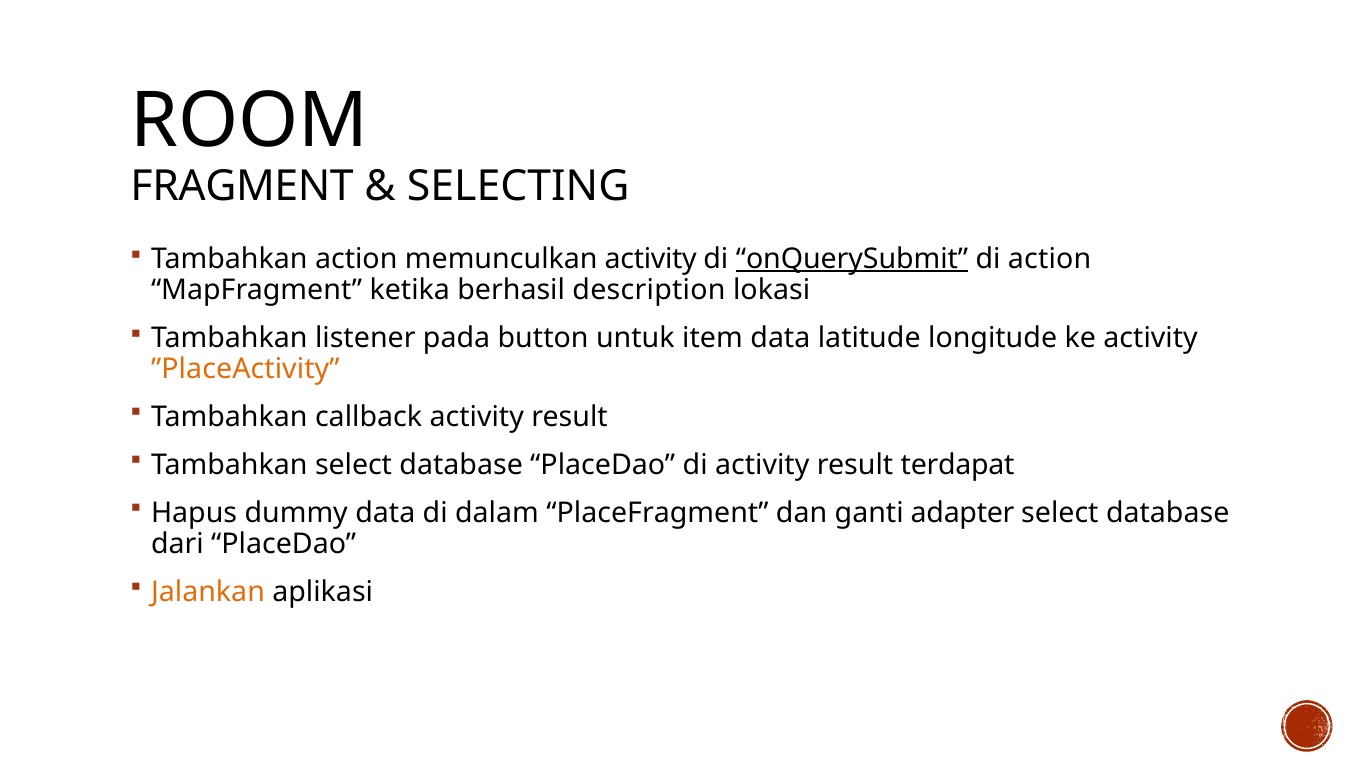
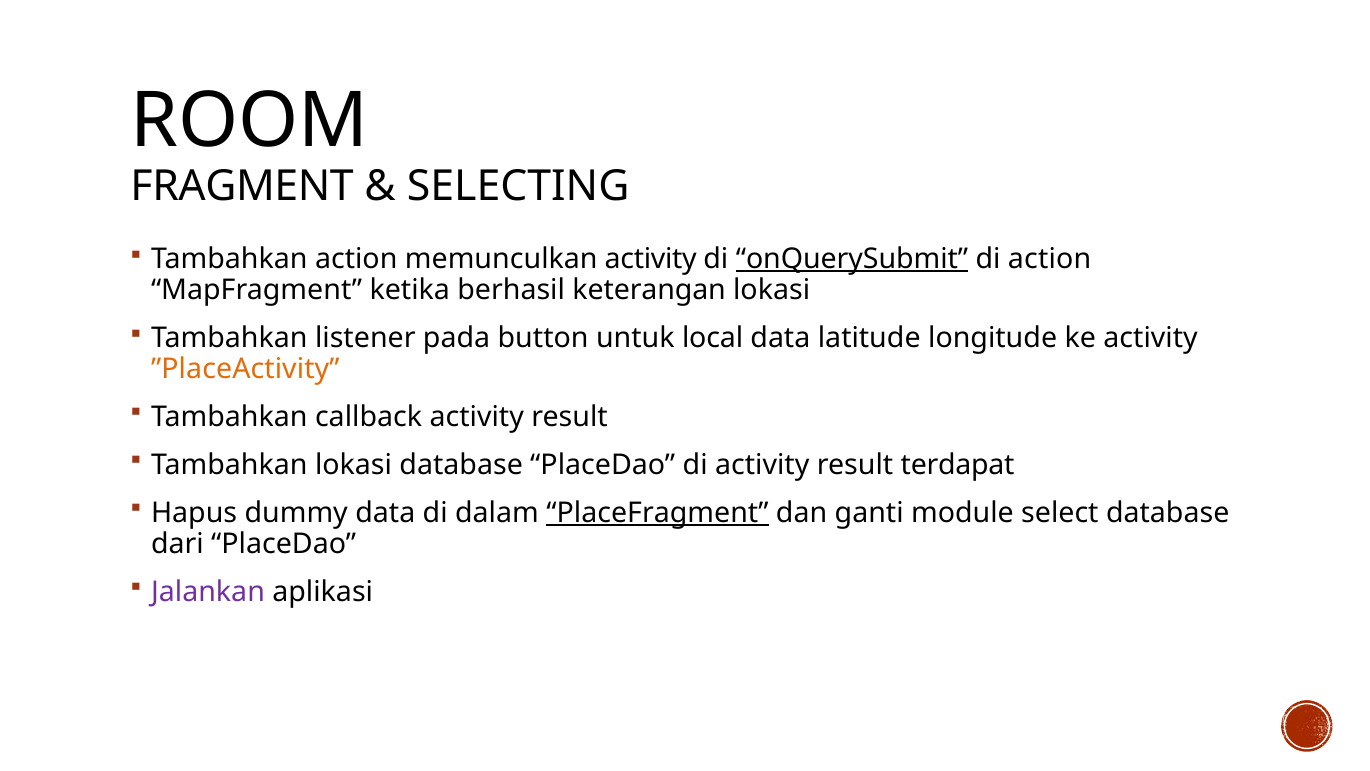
description: description -> keterangan
item: item -> local
Tambahkan select: select -> lokasi
PlaceFragment underline: none -> present
adapter: adapter -> module
Jalankan colour: orange -> purple
